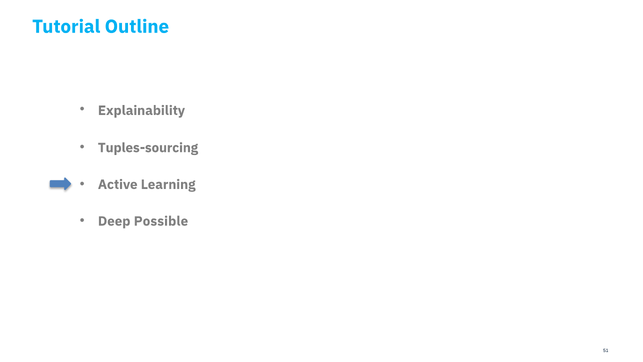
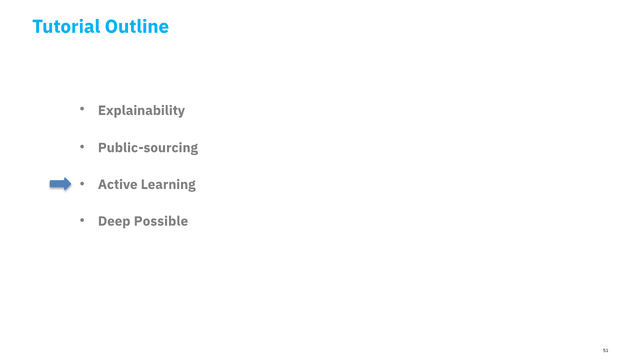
Tuples-sourcing: Tuples-sourcing -> Public-sourcing
